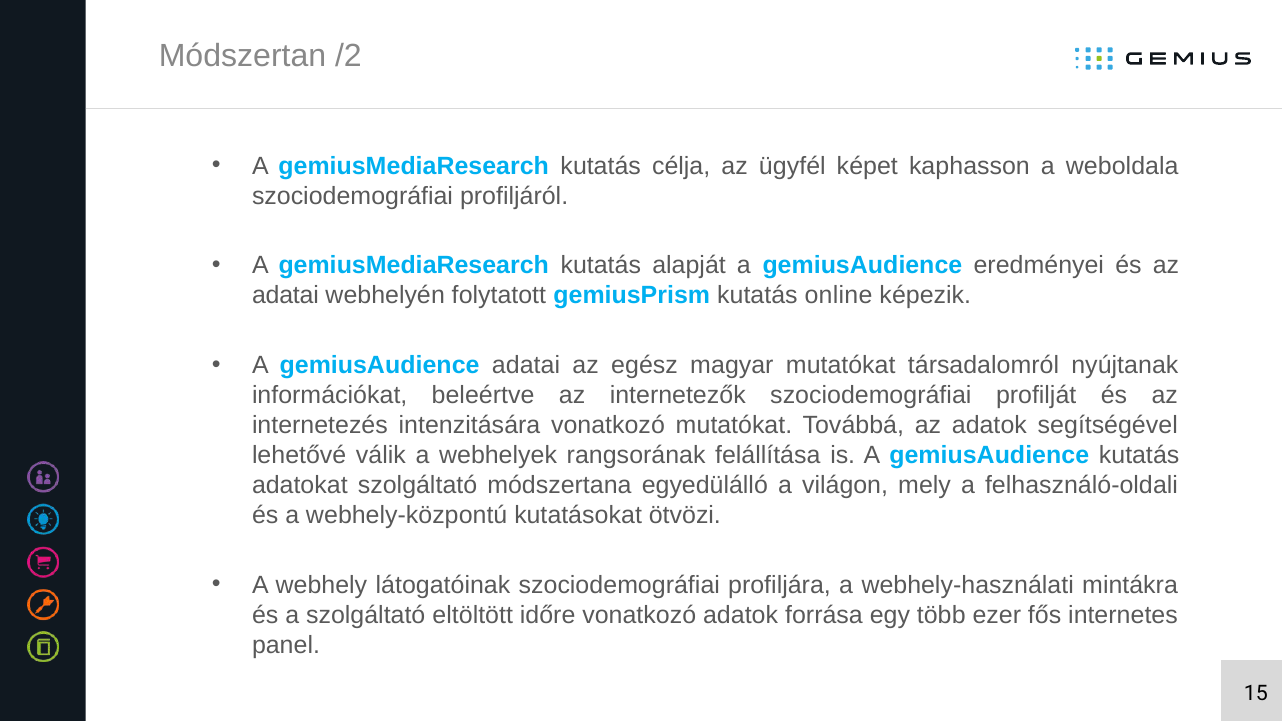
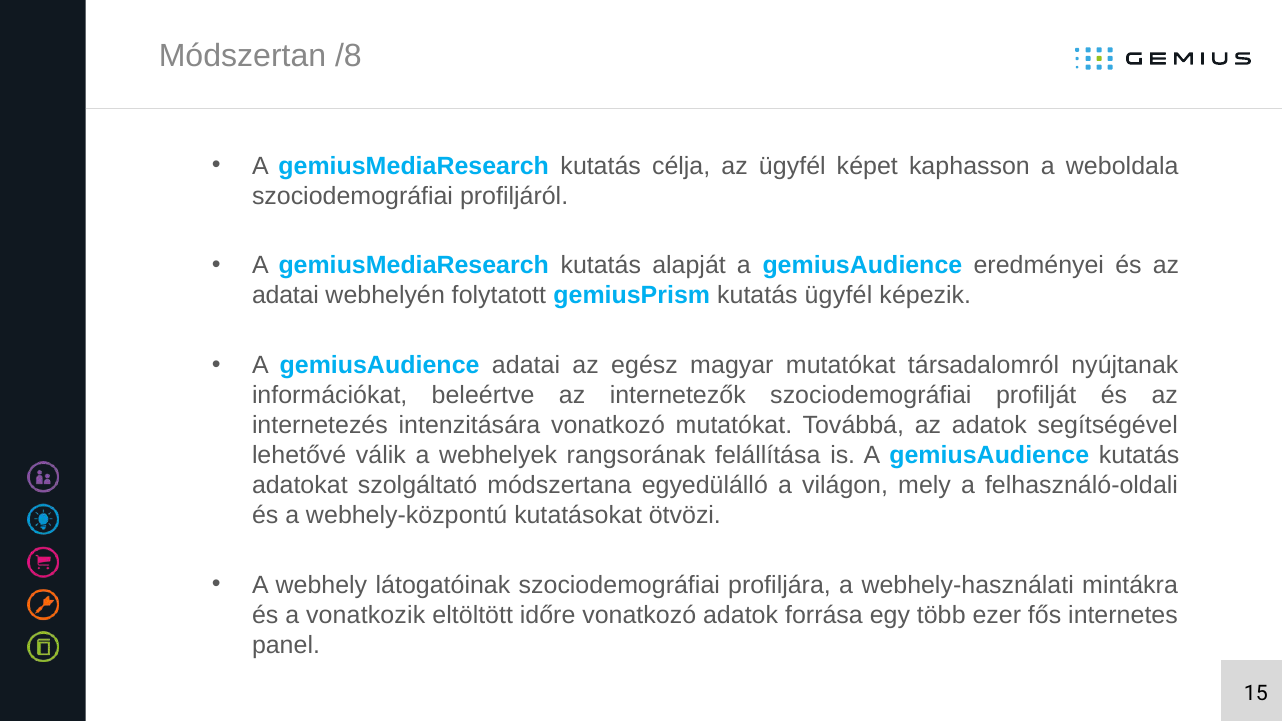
/2: /2 -> /8
kutatás online: online -> ügyfél
a szolgáltató: szolgáltató -> vonatkozik
